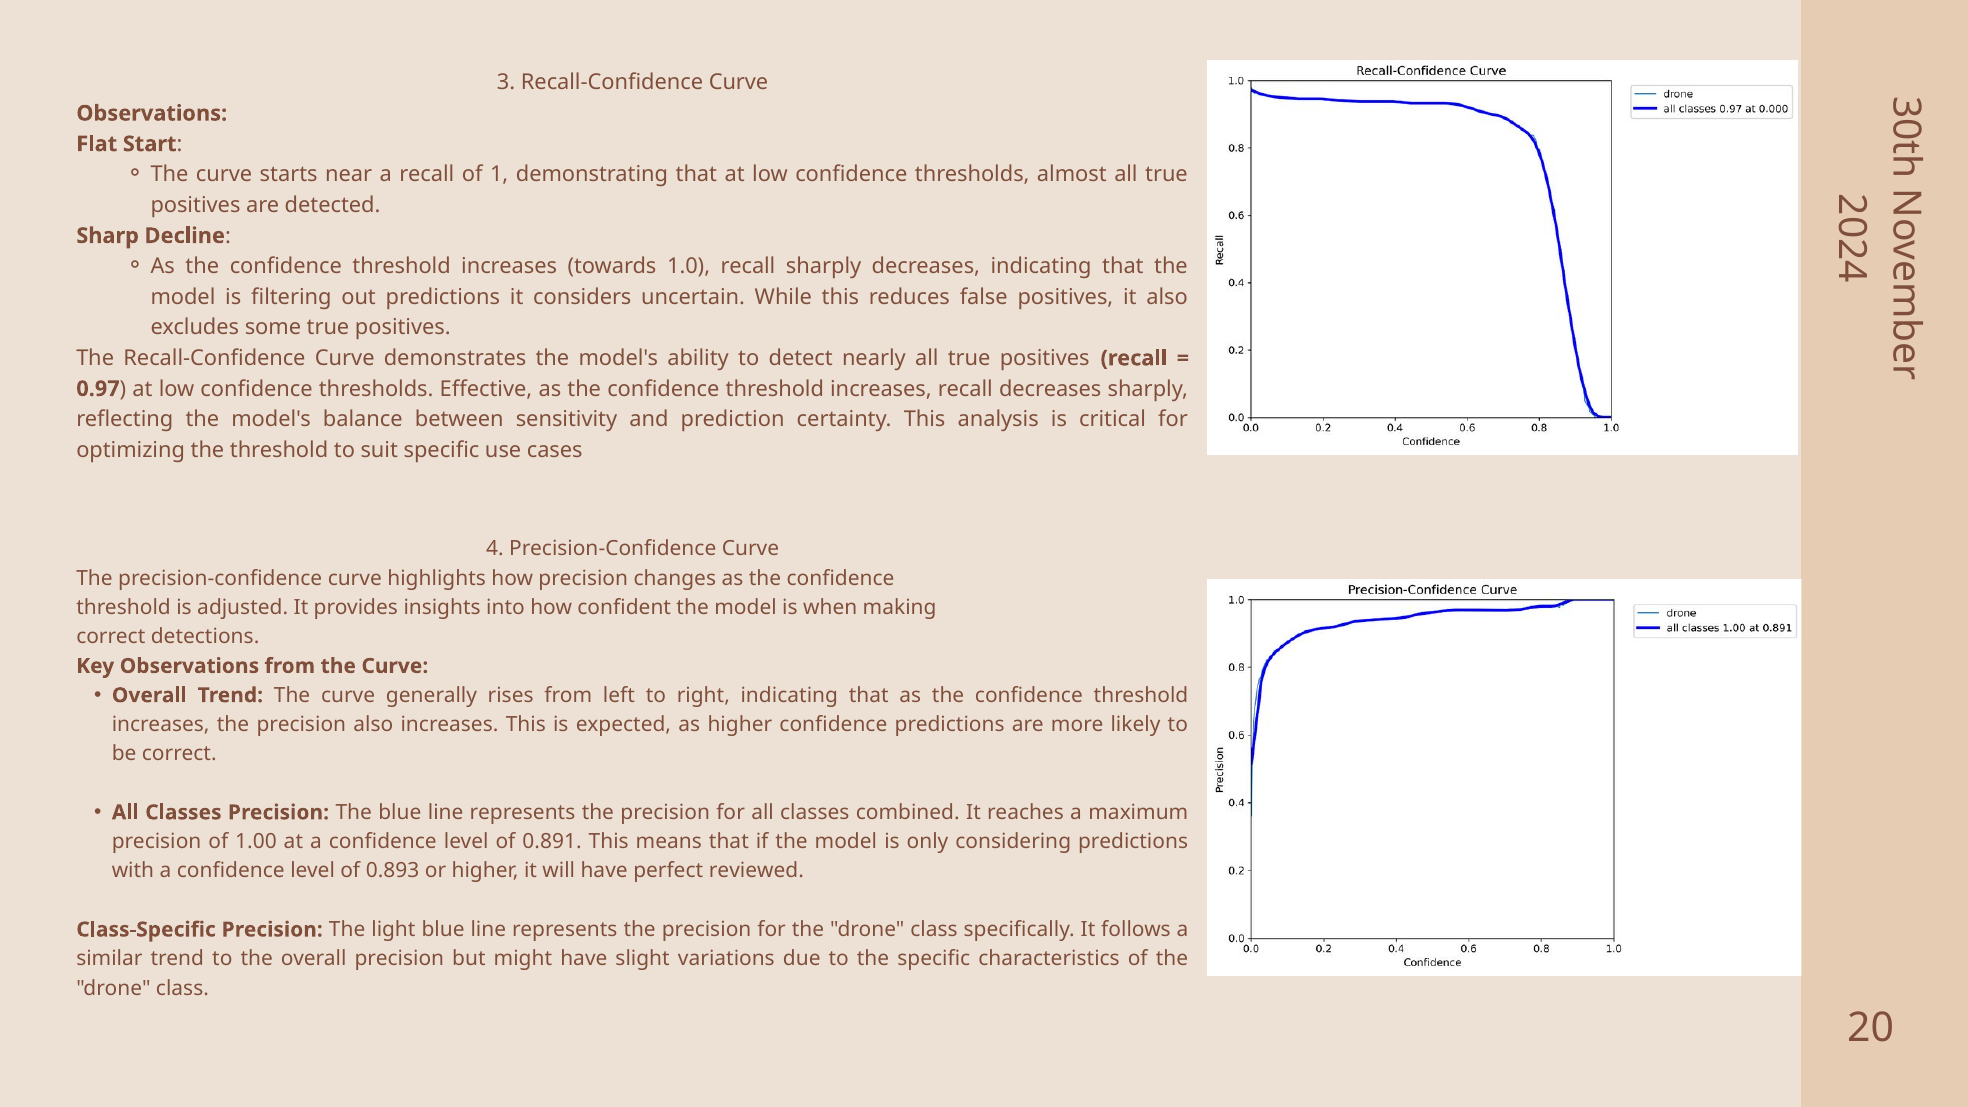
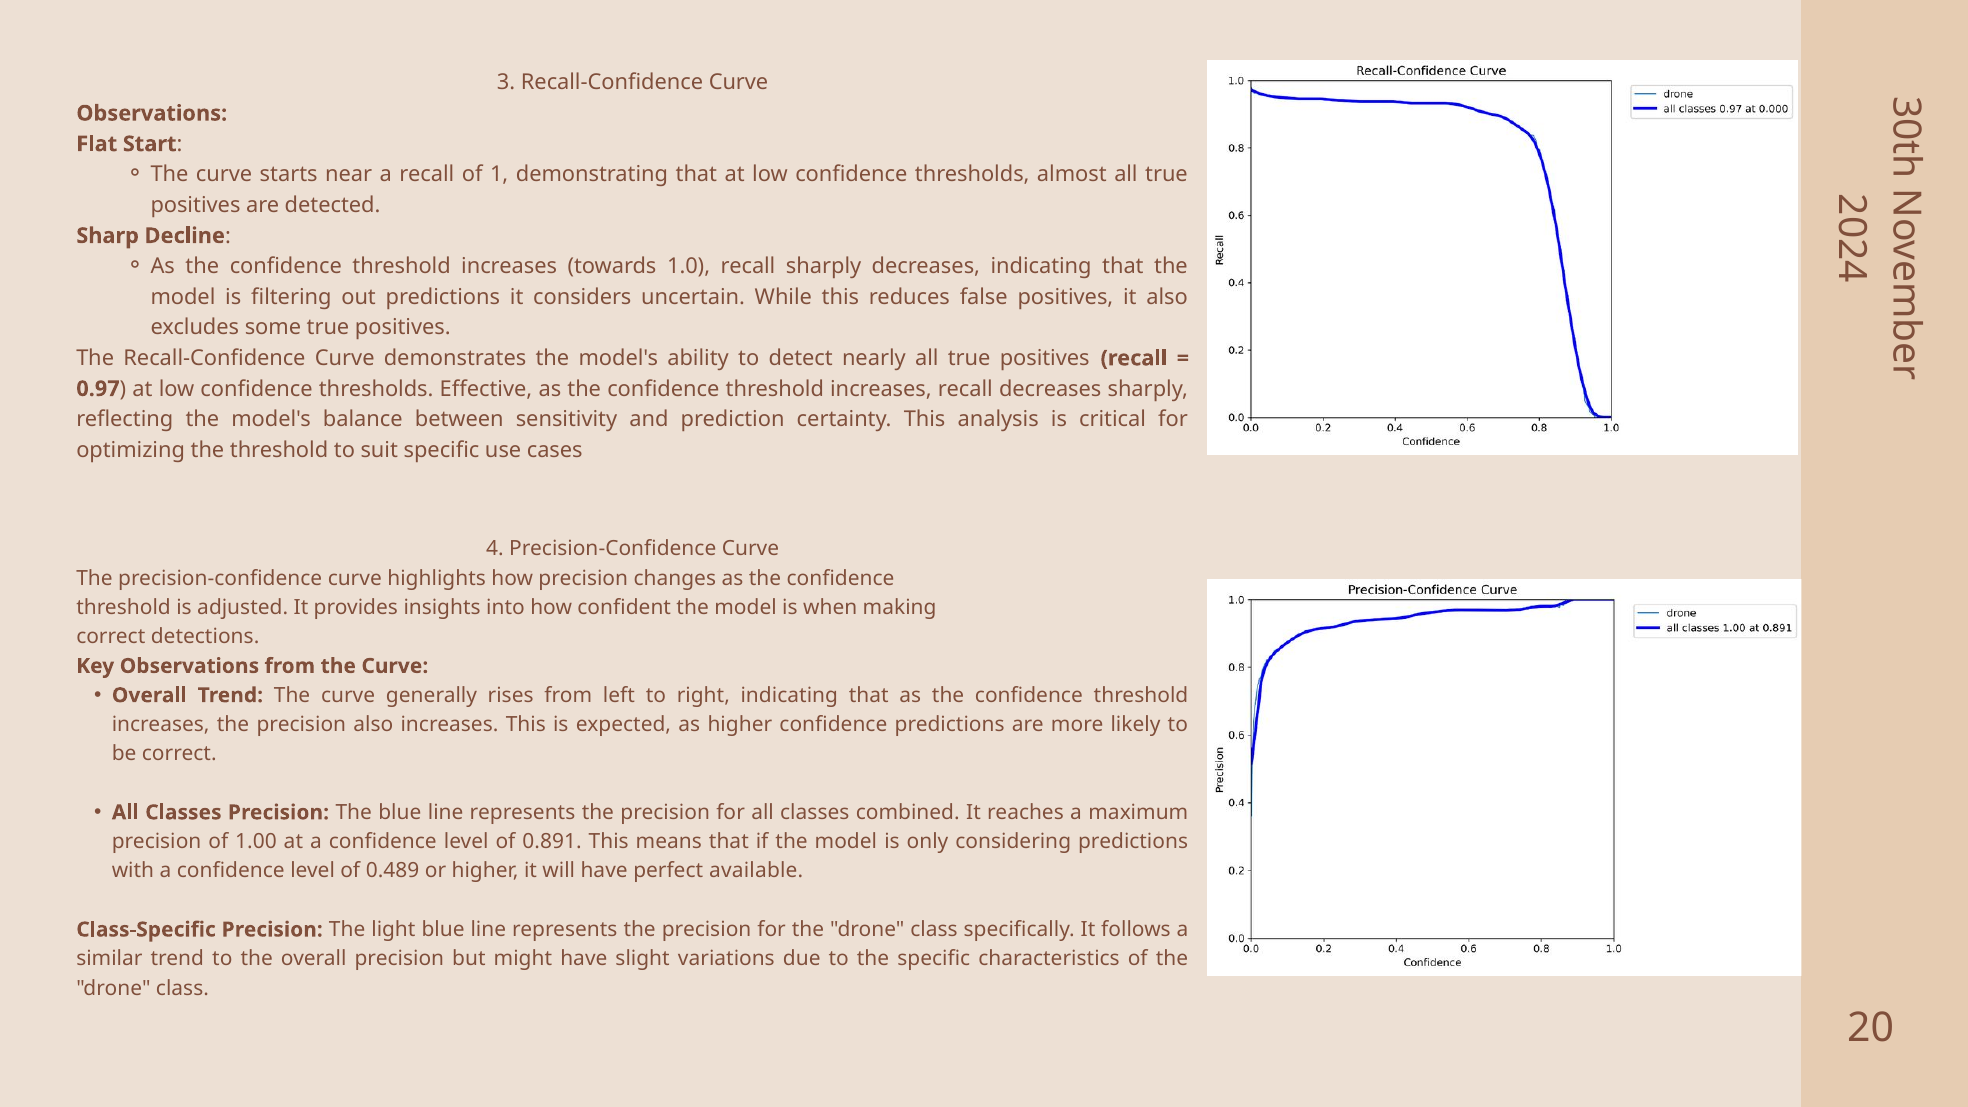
0.893: 0.893 -> 0.489
reviewed: reviewed -> available
